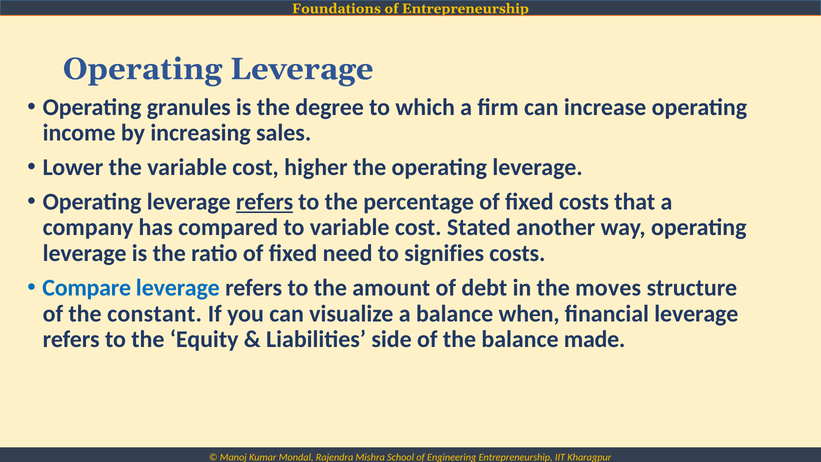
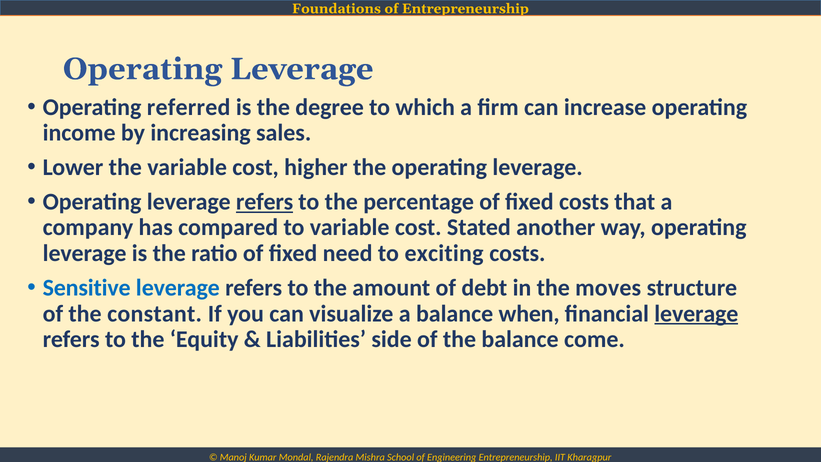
granules: granules -> referred
signifies: signifies -> exciting
Compare: Compare -> Sensitive
leverage at (696, 313) underline: none -> present
made: made -> come
